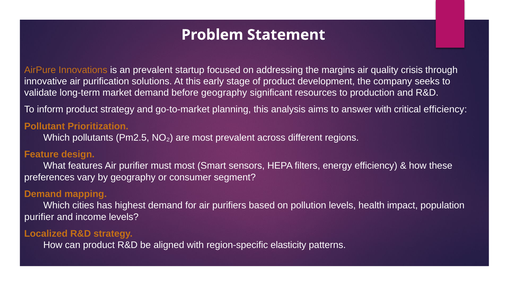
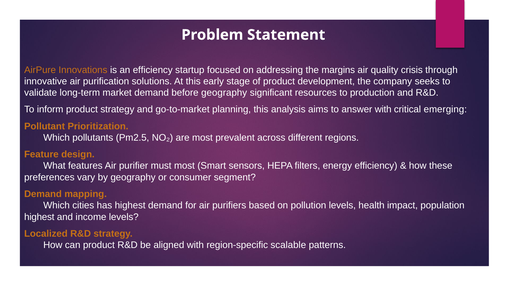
an prevalent: prevalent -> efficiency
critical efficiency: efficiency -> emerging
purifier at (39, 217): purifier -> highest
elasticity: elasticity -> scalable
